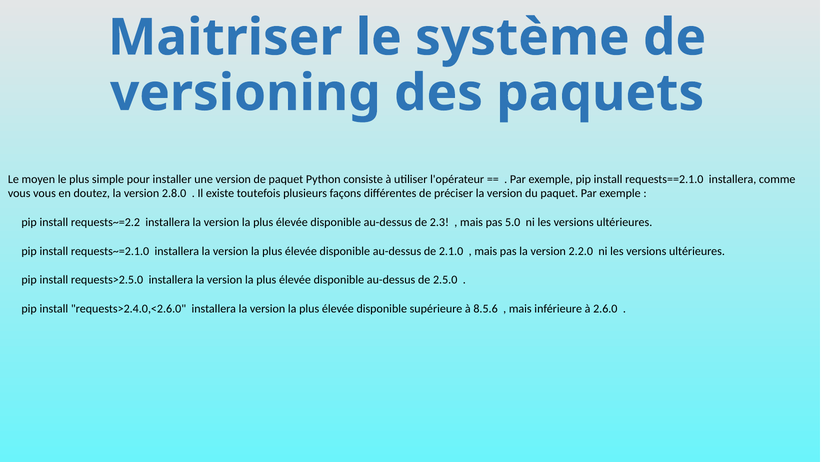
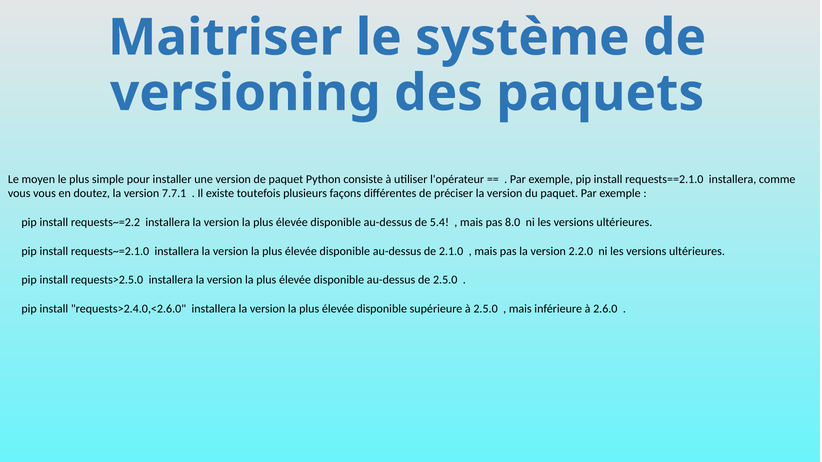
2.8.0: 2.8.0 -> 7.7.1
2.3: 2.3 -> 5.4
5.0: 5.0 -> 8.0
à 8.5.6: 8.5.6 -> 2.5.0
